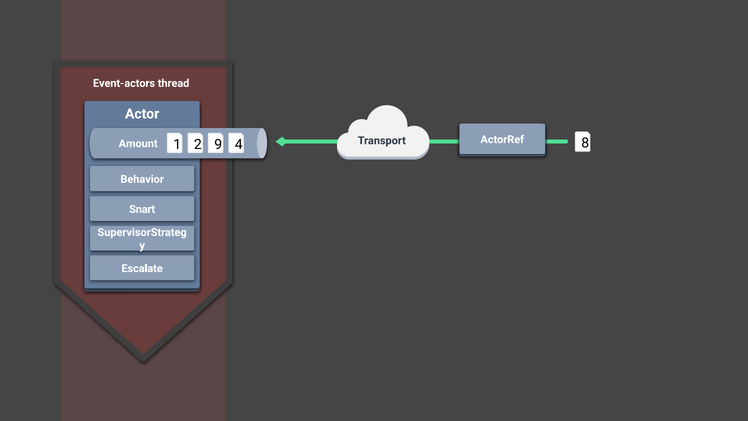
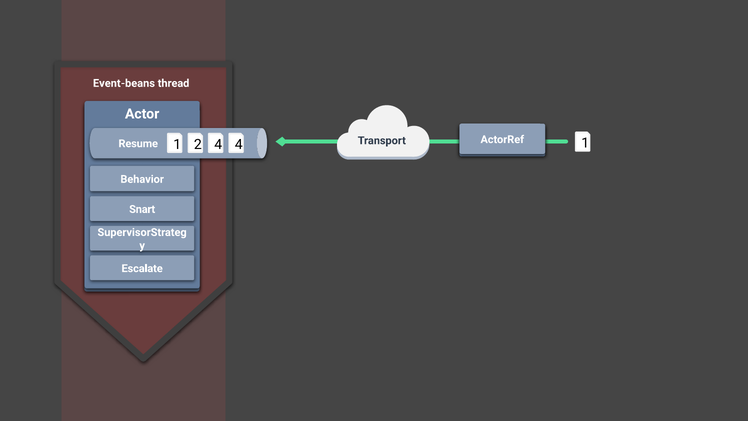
Event-actors: Event-actors -> Event-beans
8 at (585, 143): 8 -> 1
2 9: 9 -> 4
Amount: Amount -> Resume
